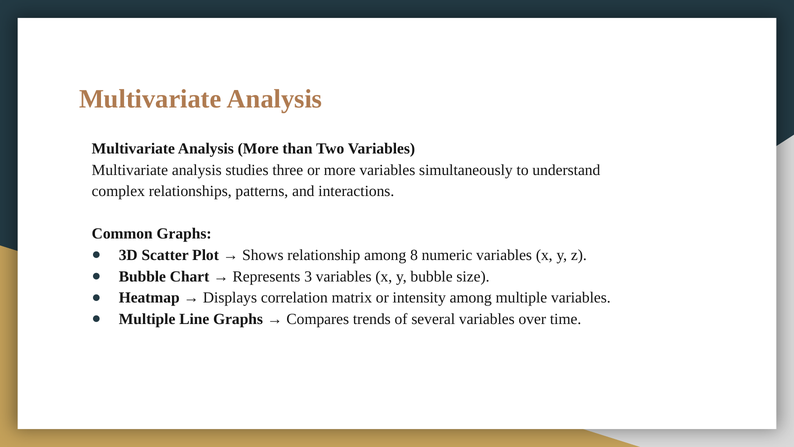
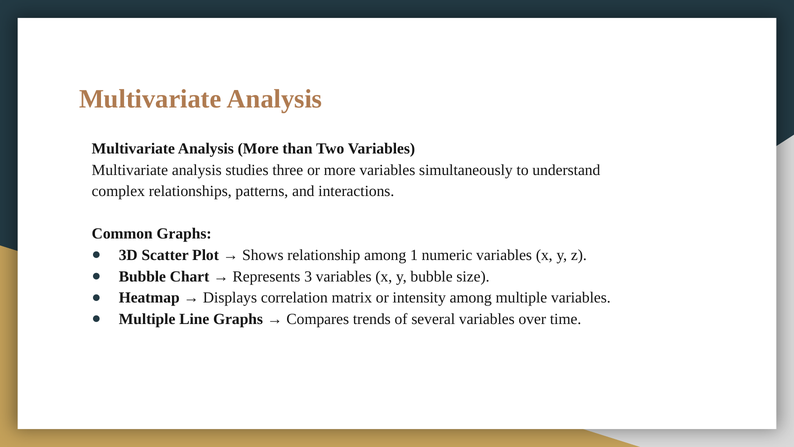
8: 8 -> 1
